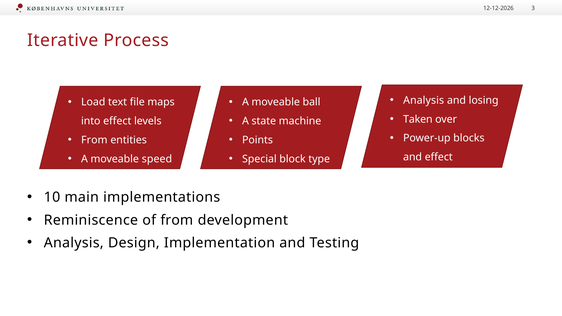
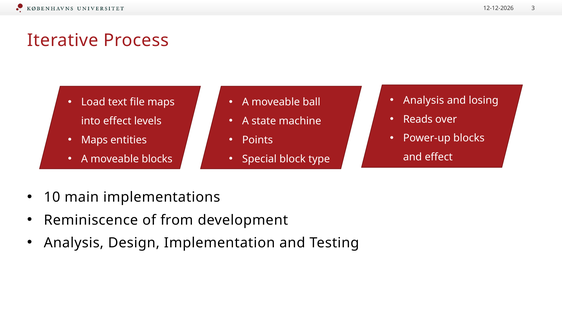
Taken: Taken -> Reads
From at (94, 140): From -> Maps
moveable speed: speed -> blocks
